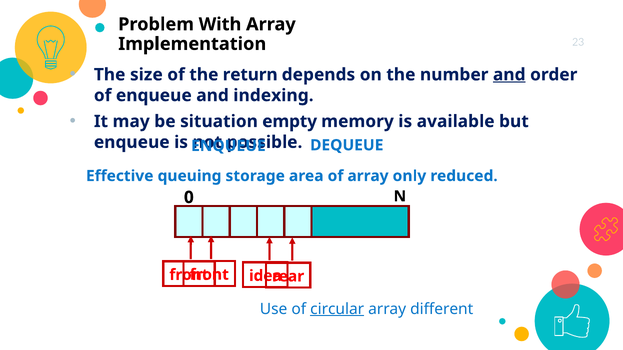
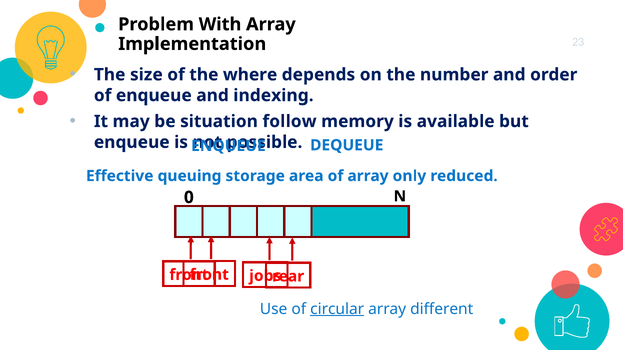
return: return -> where
and at (509, 75) underline: present -> none
empty: empty -> follow
idea: idea -> jobs
